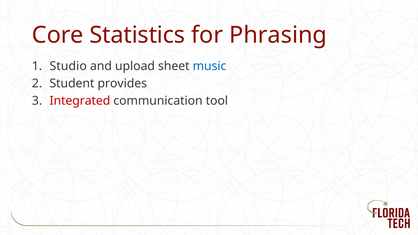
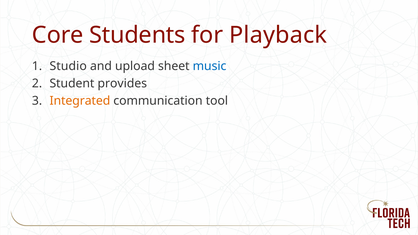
Statistics: Statistics -> Students
Phrasing: Phrasing -> Playback
Integrated colour: red -> orange
